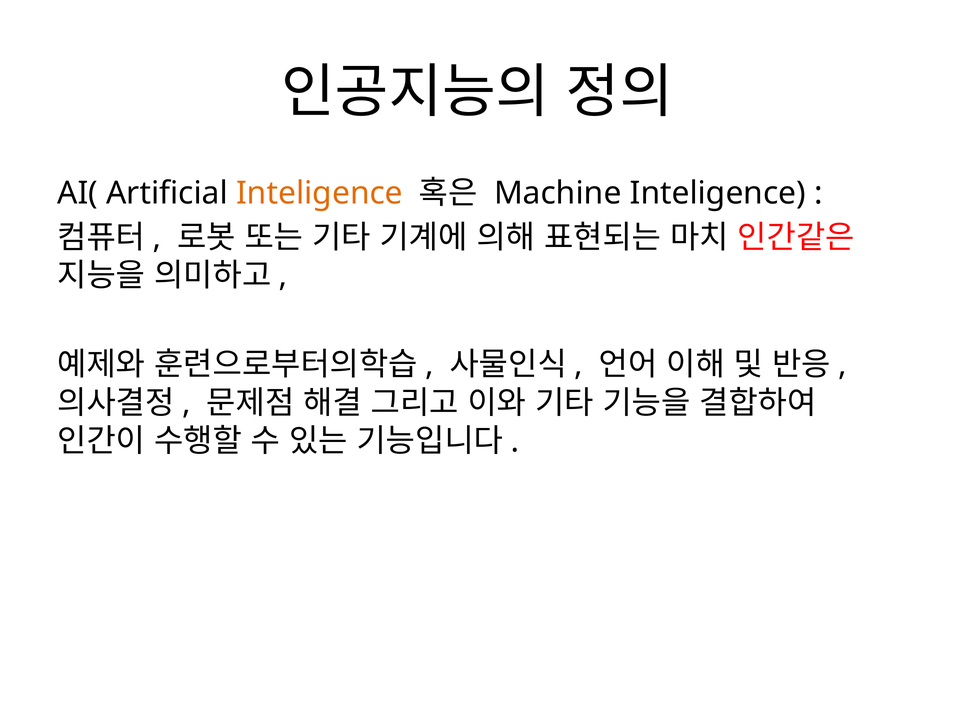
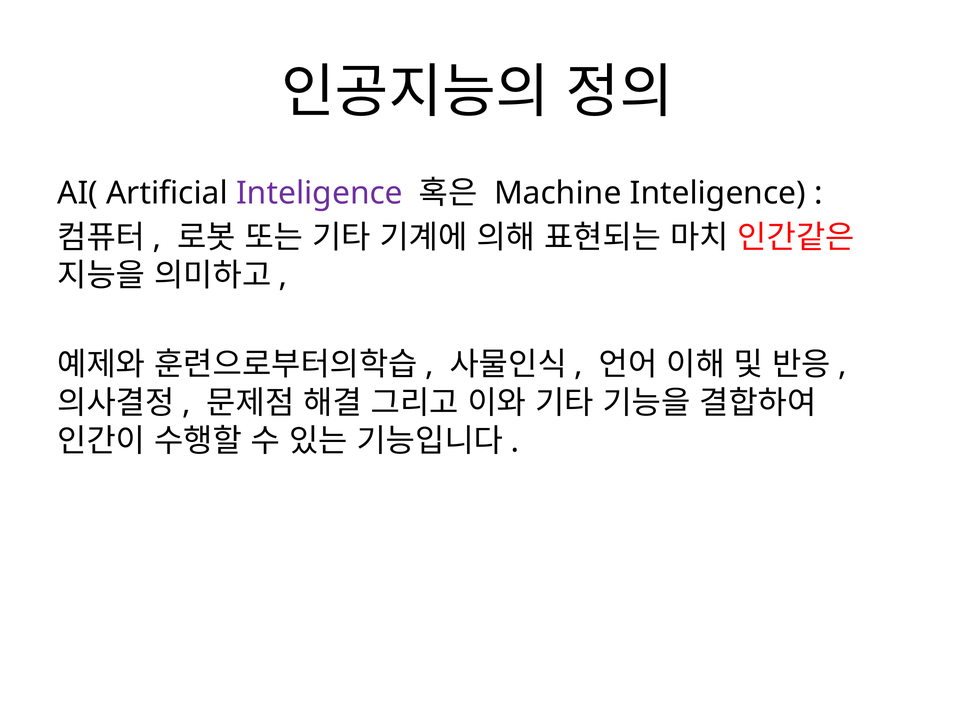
Inteligence at (320, 193) colour: orange -> purple
